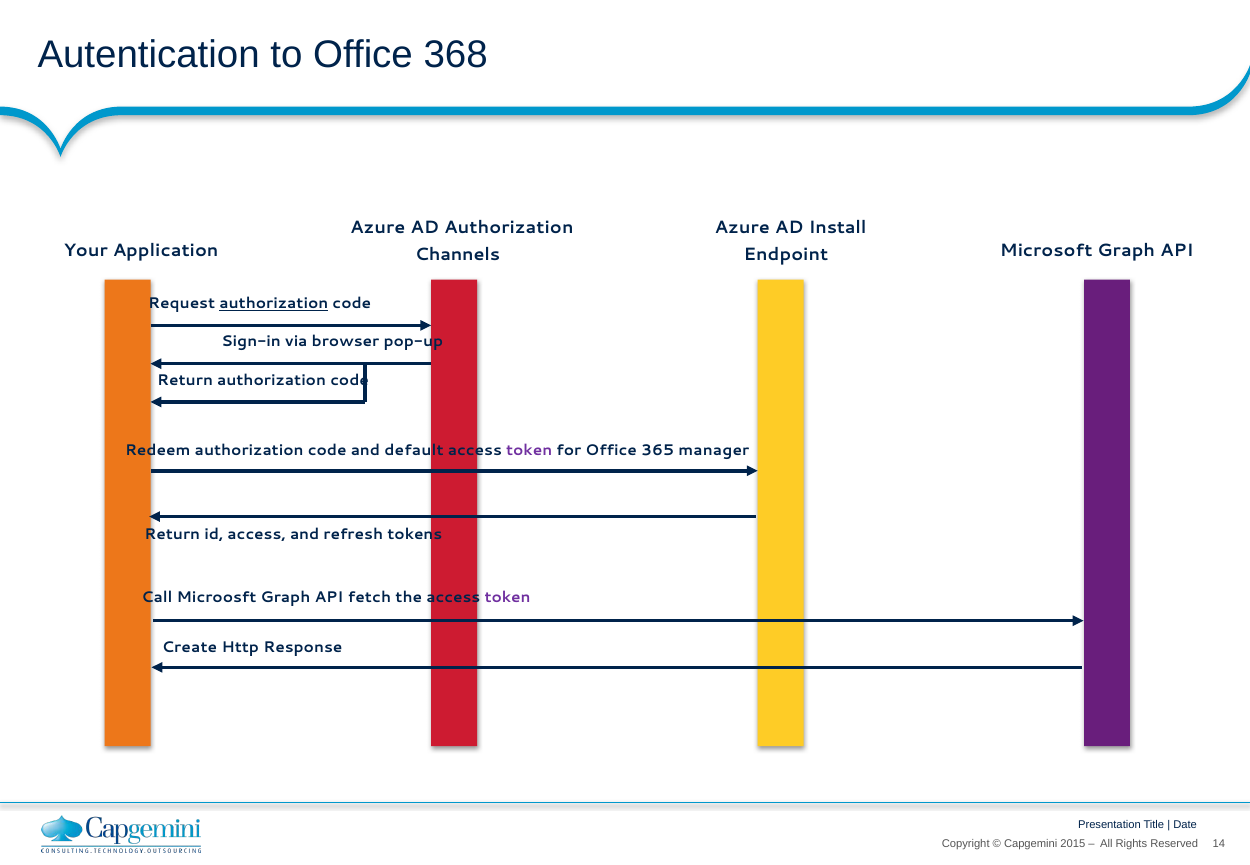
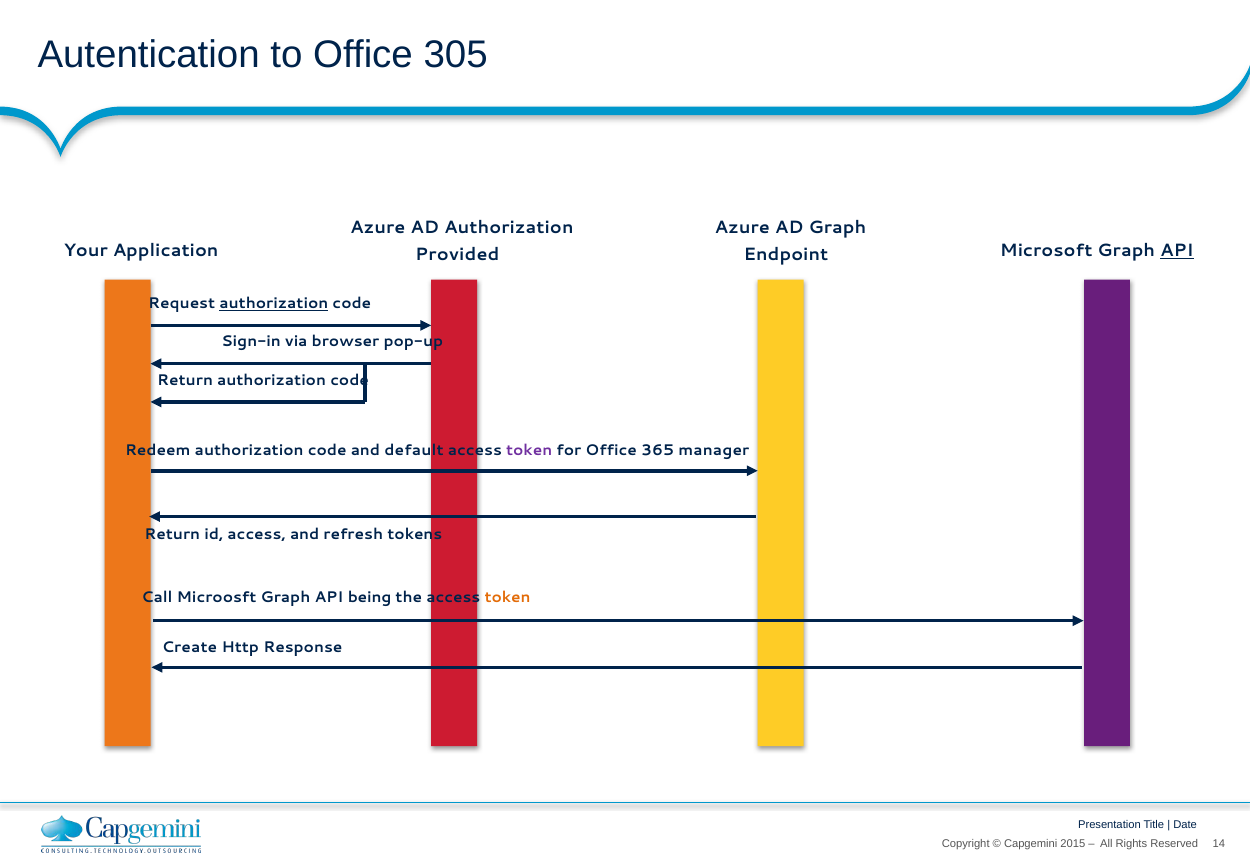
368: 368 -> 305
AD Install: Install -> Graph
Channels: Channels -> Provided
API at (1177, 251) underline: none -> present
fetch: fetch -> being
token at (508, 598) colour: purple -> orange
